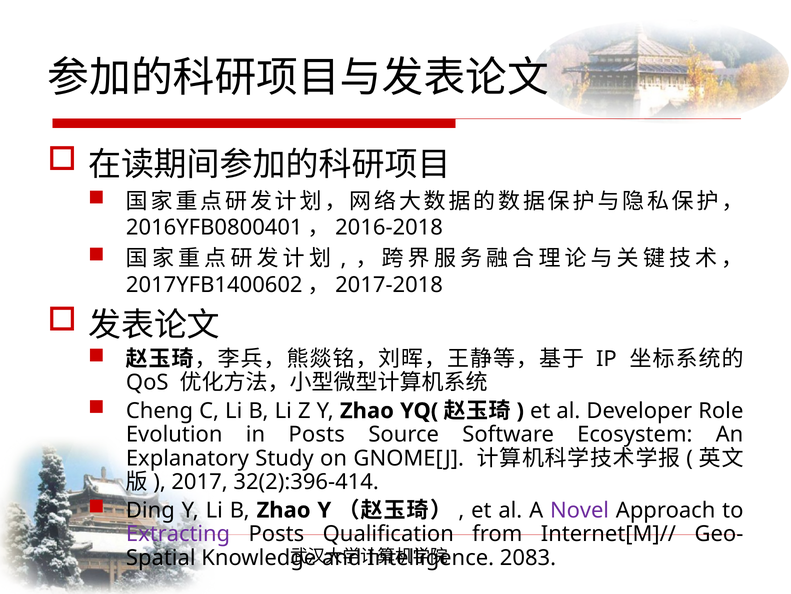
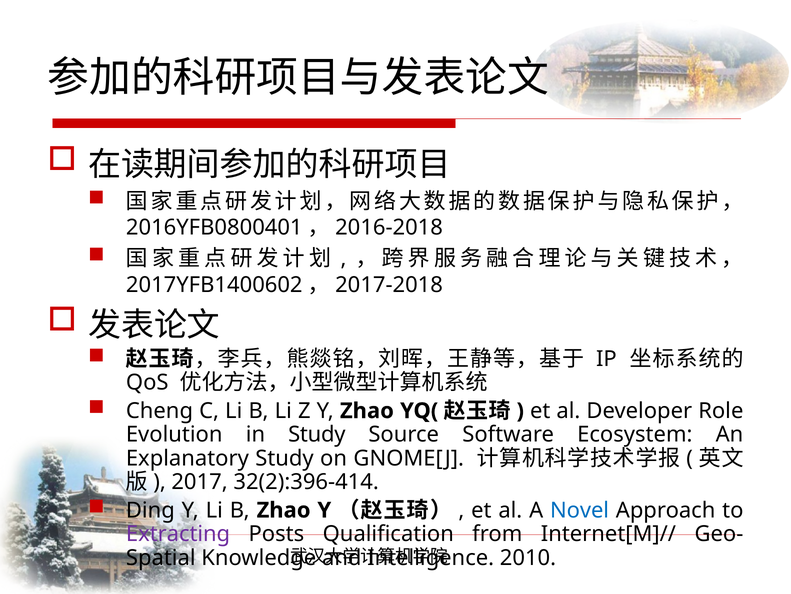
in Posts: Posts -> Study
Novel colour: purple -> blue
2083: 2083 -> 2010
